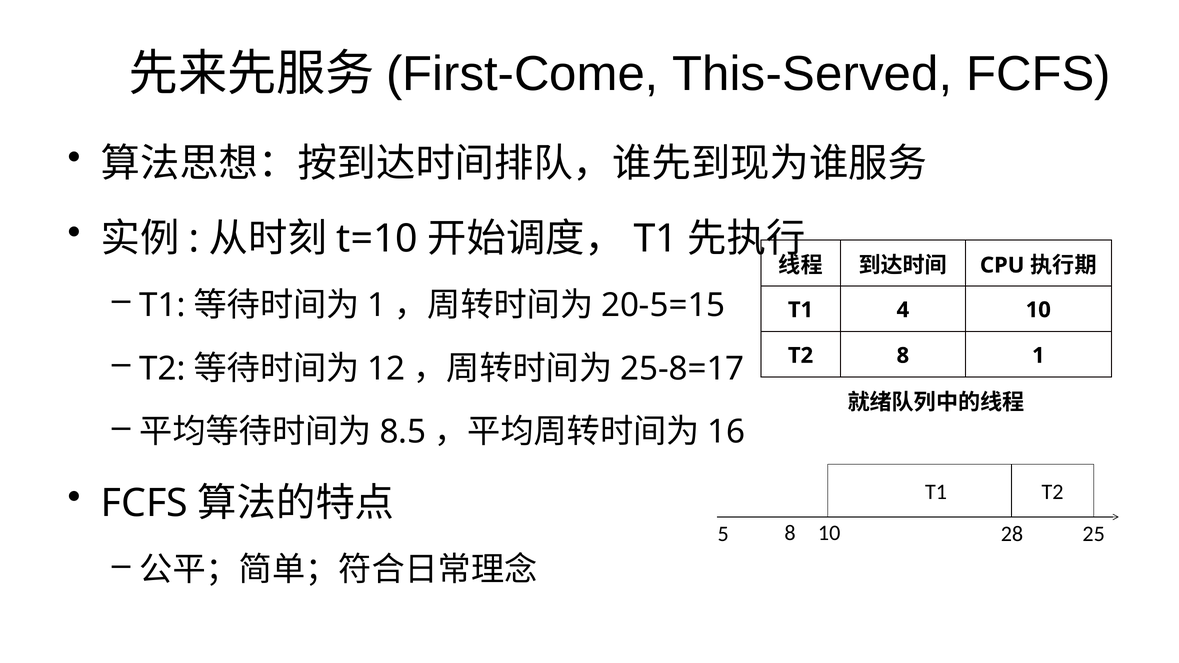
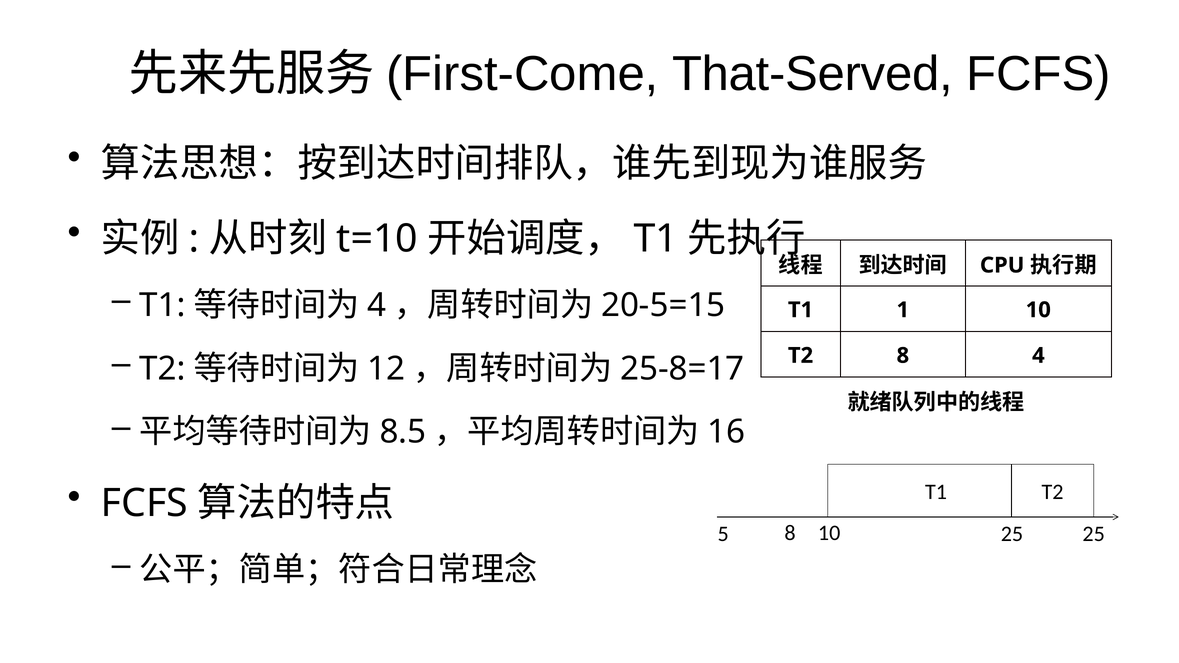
This-Served: This-Served -> That-Served
1 at (377, 305): 1 -> 4
4: 4 -> 1
8 1: 1 -> 4
10 28: 28 -> 25
